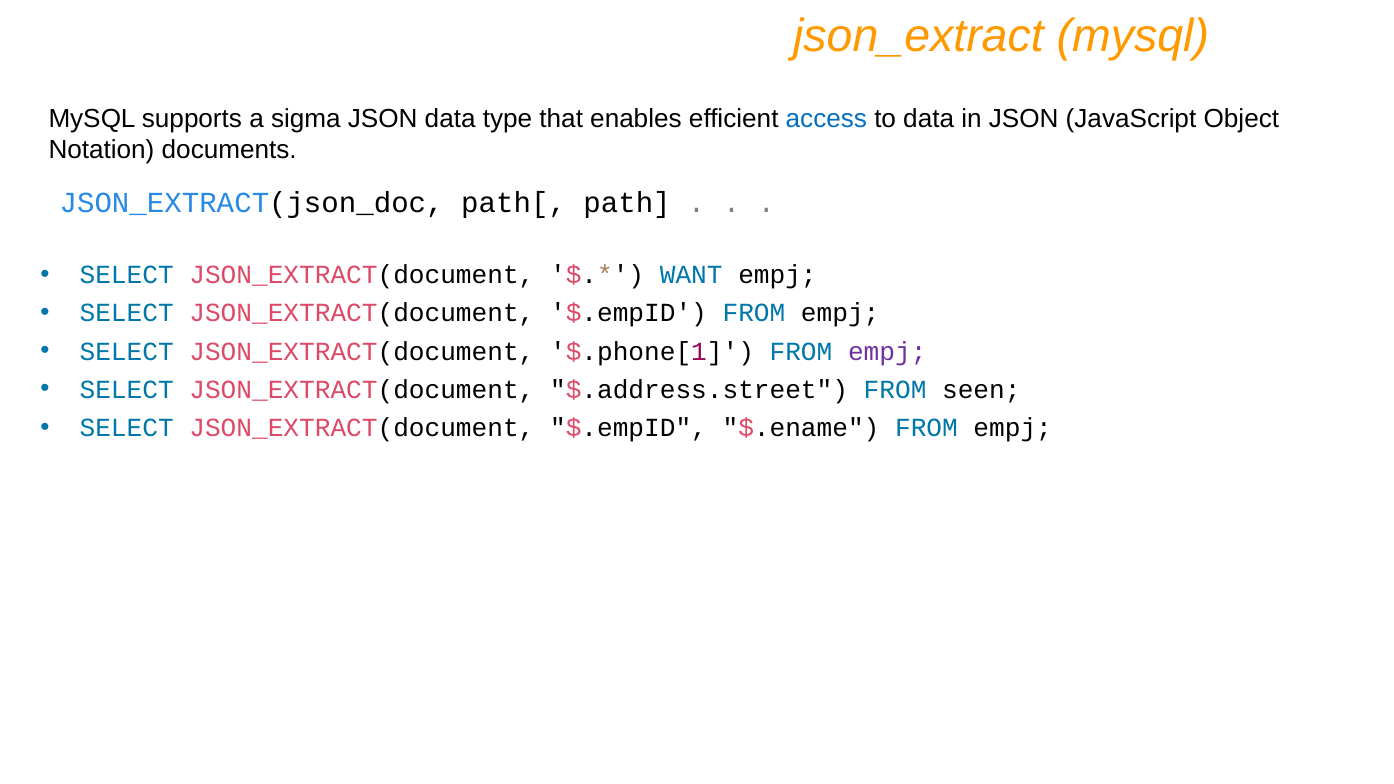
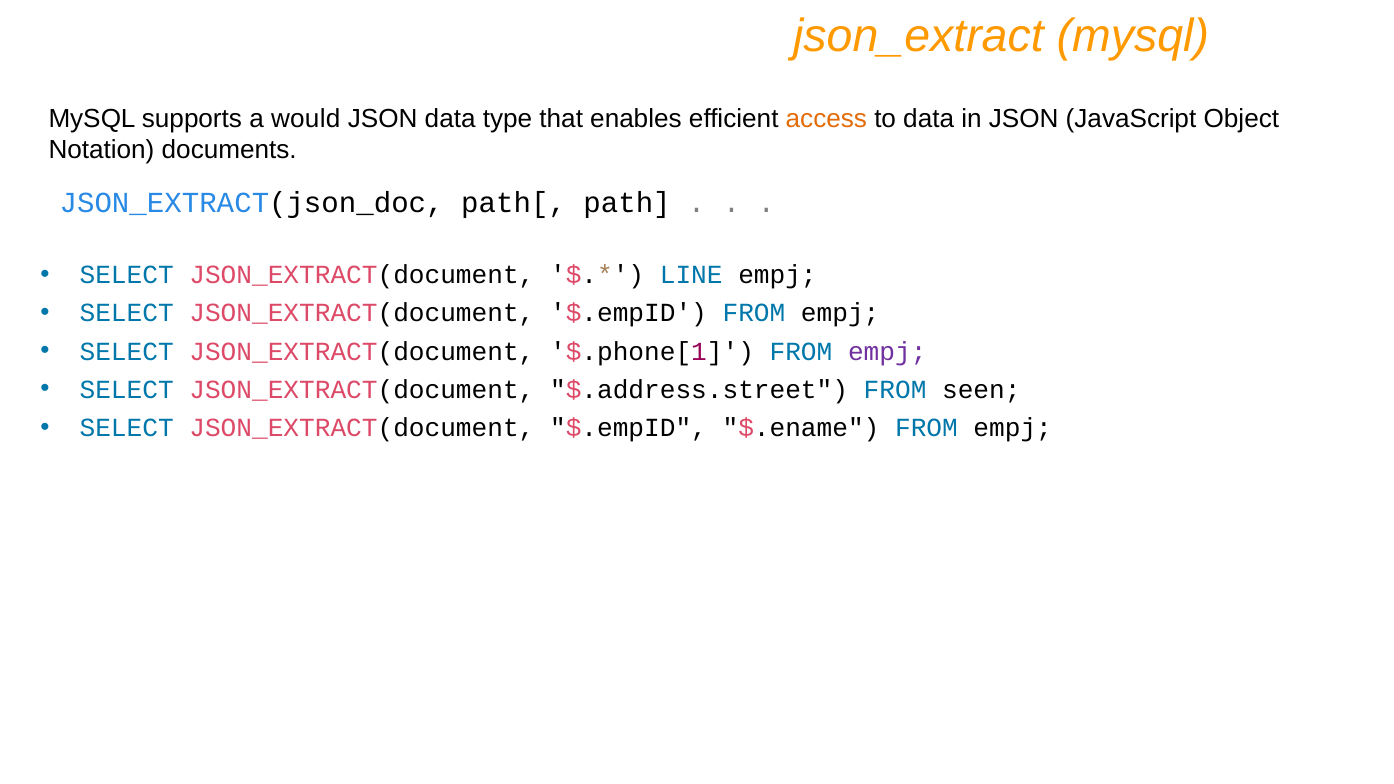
sigma: sigma -> would
access colour: blue -> orange
WANT: WANT -> LINE
